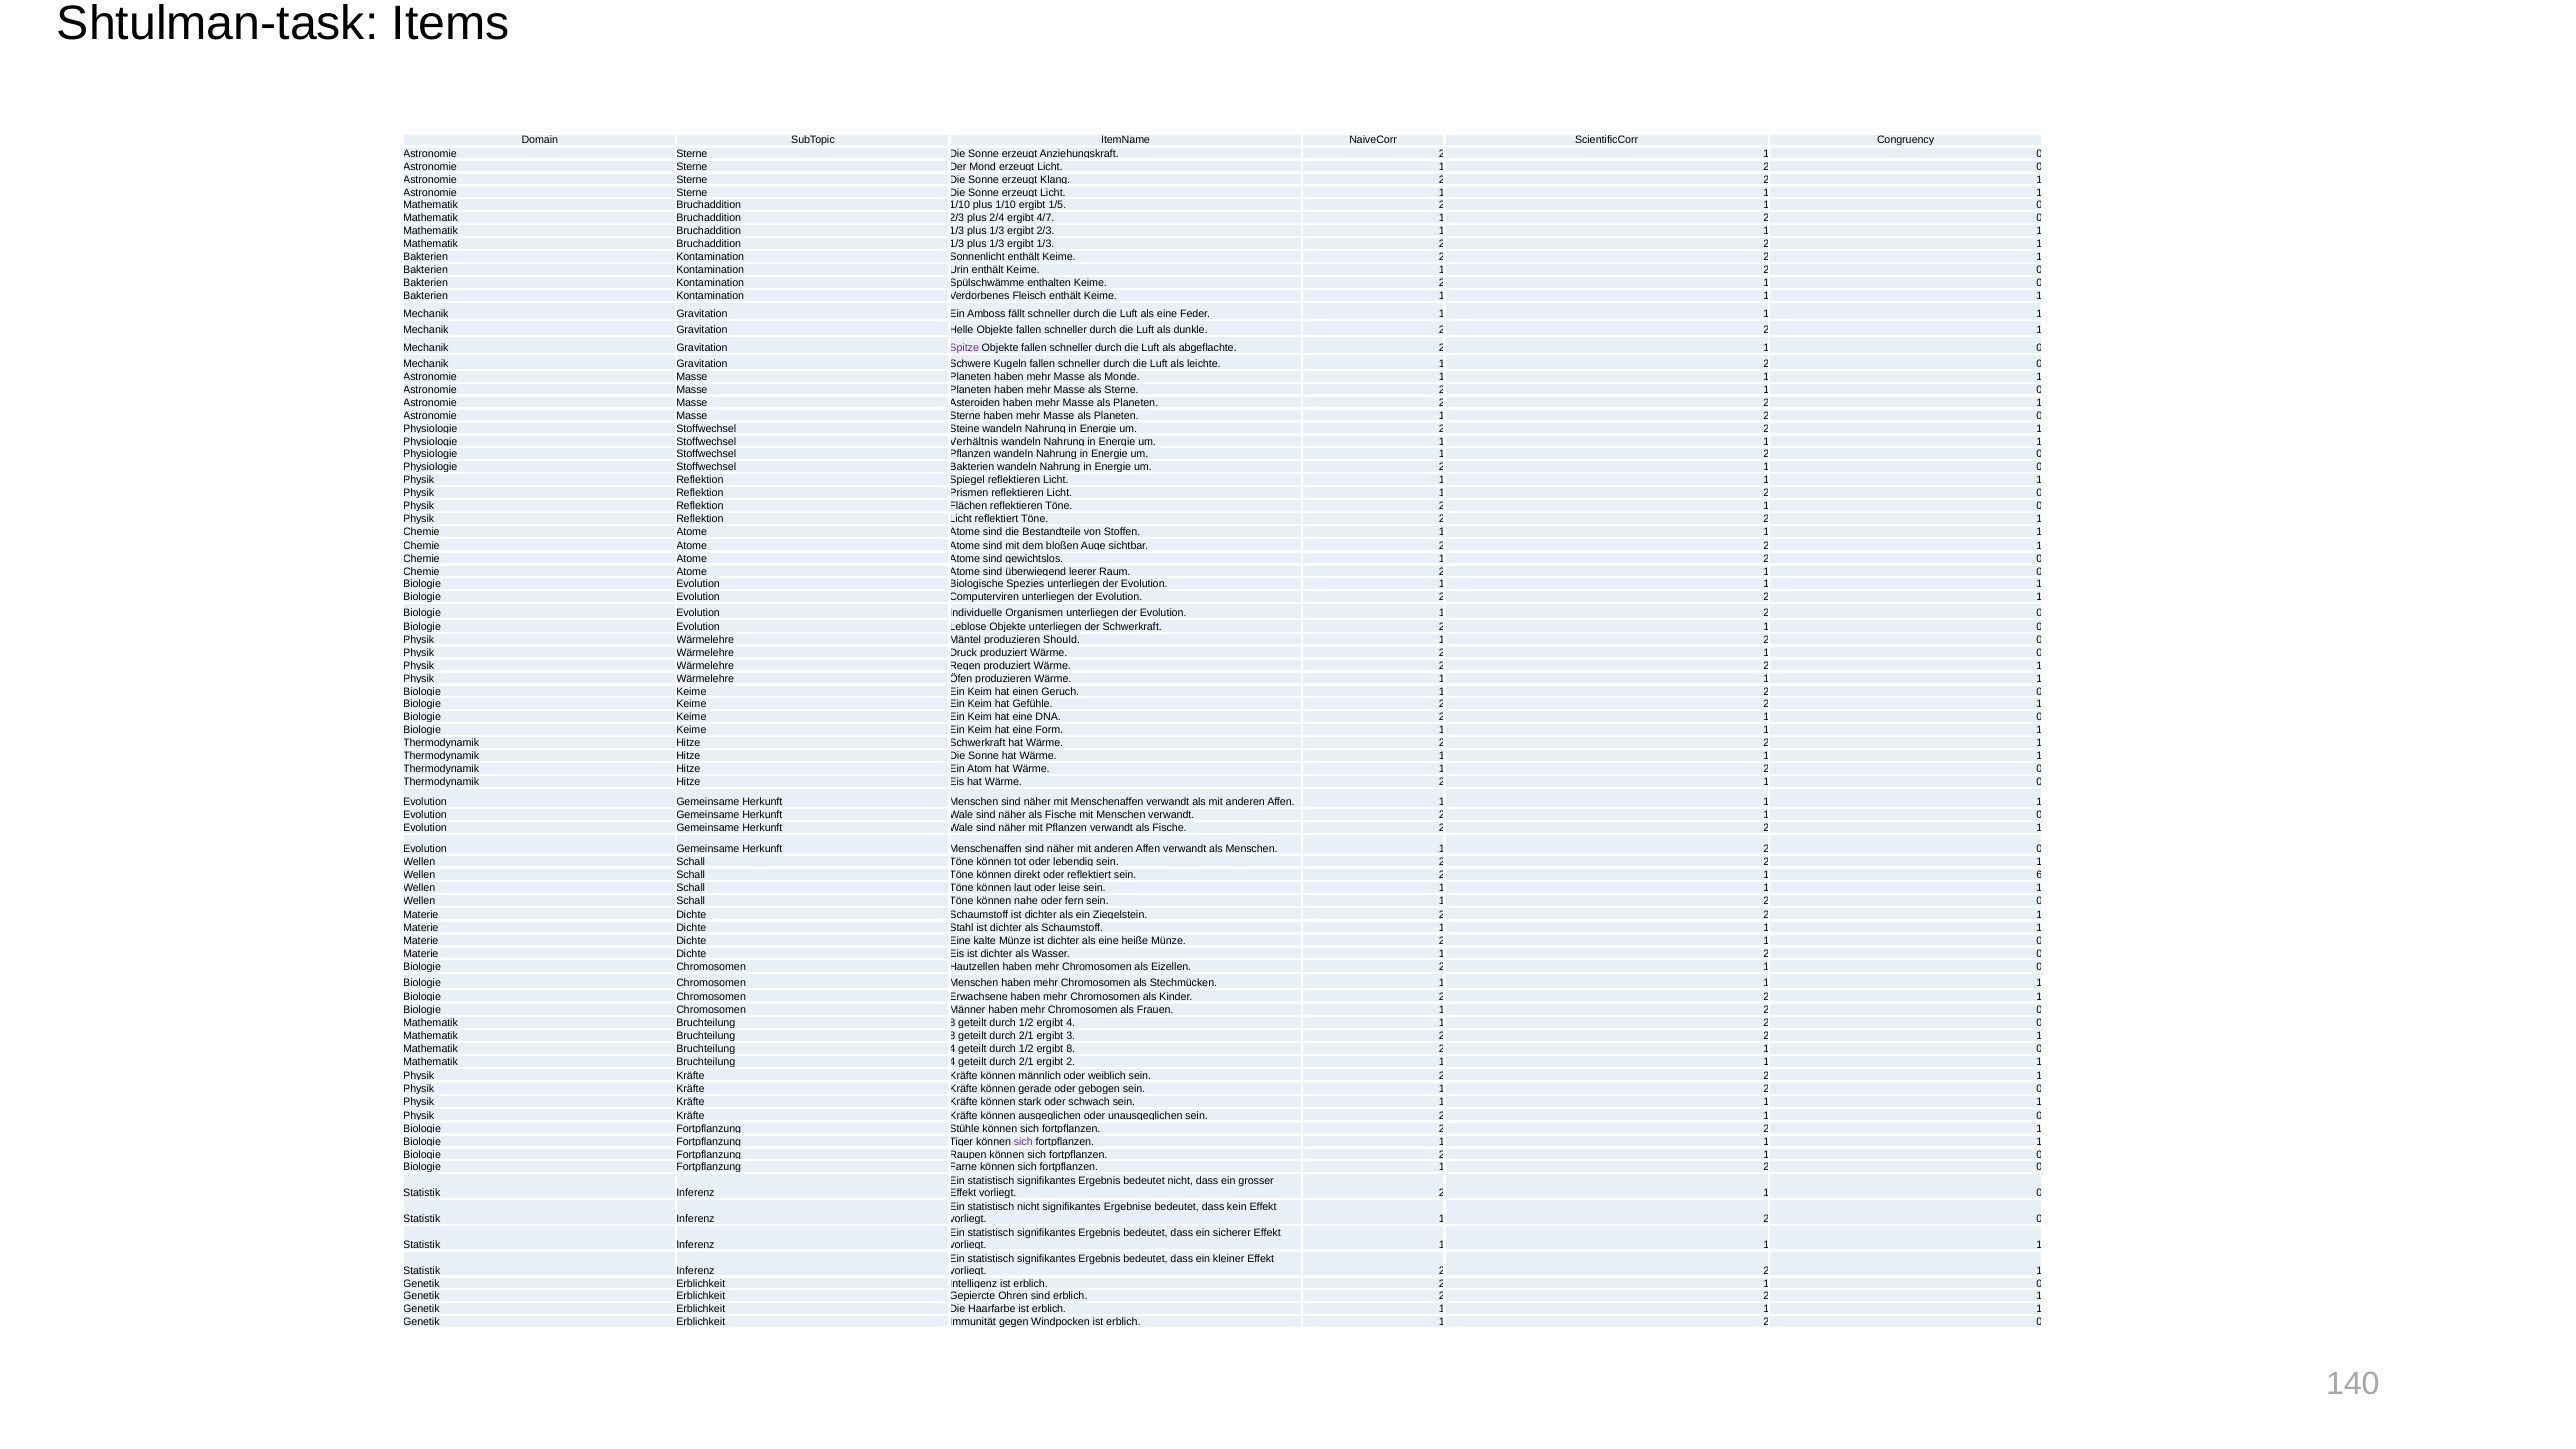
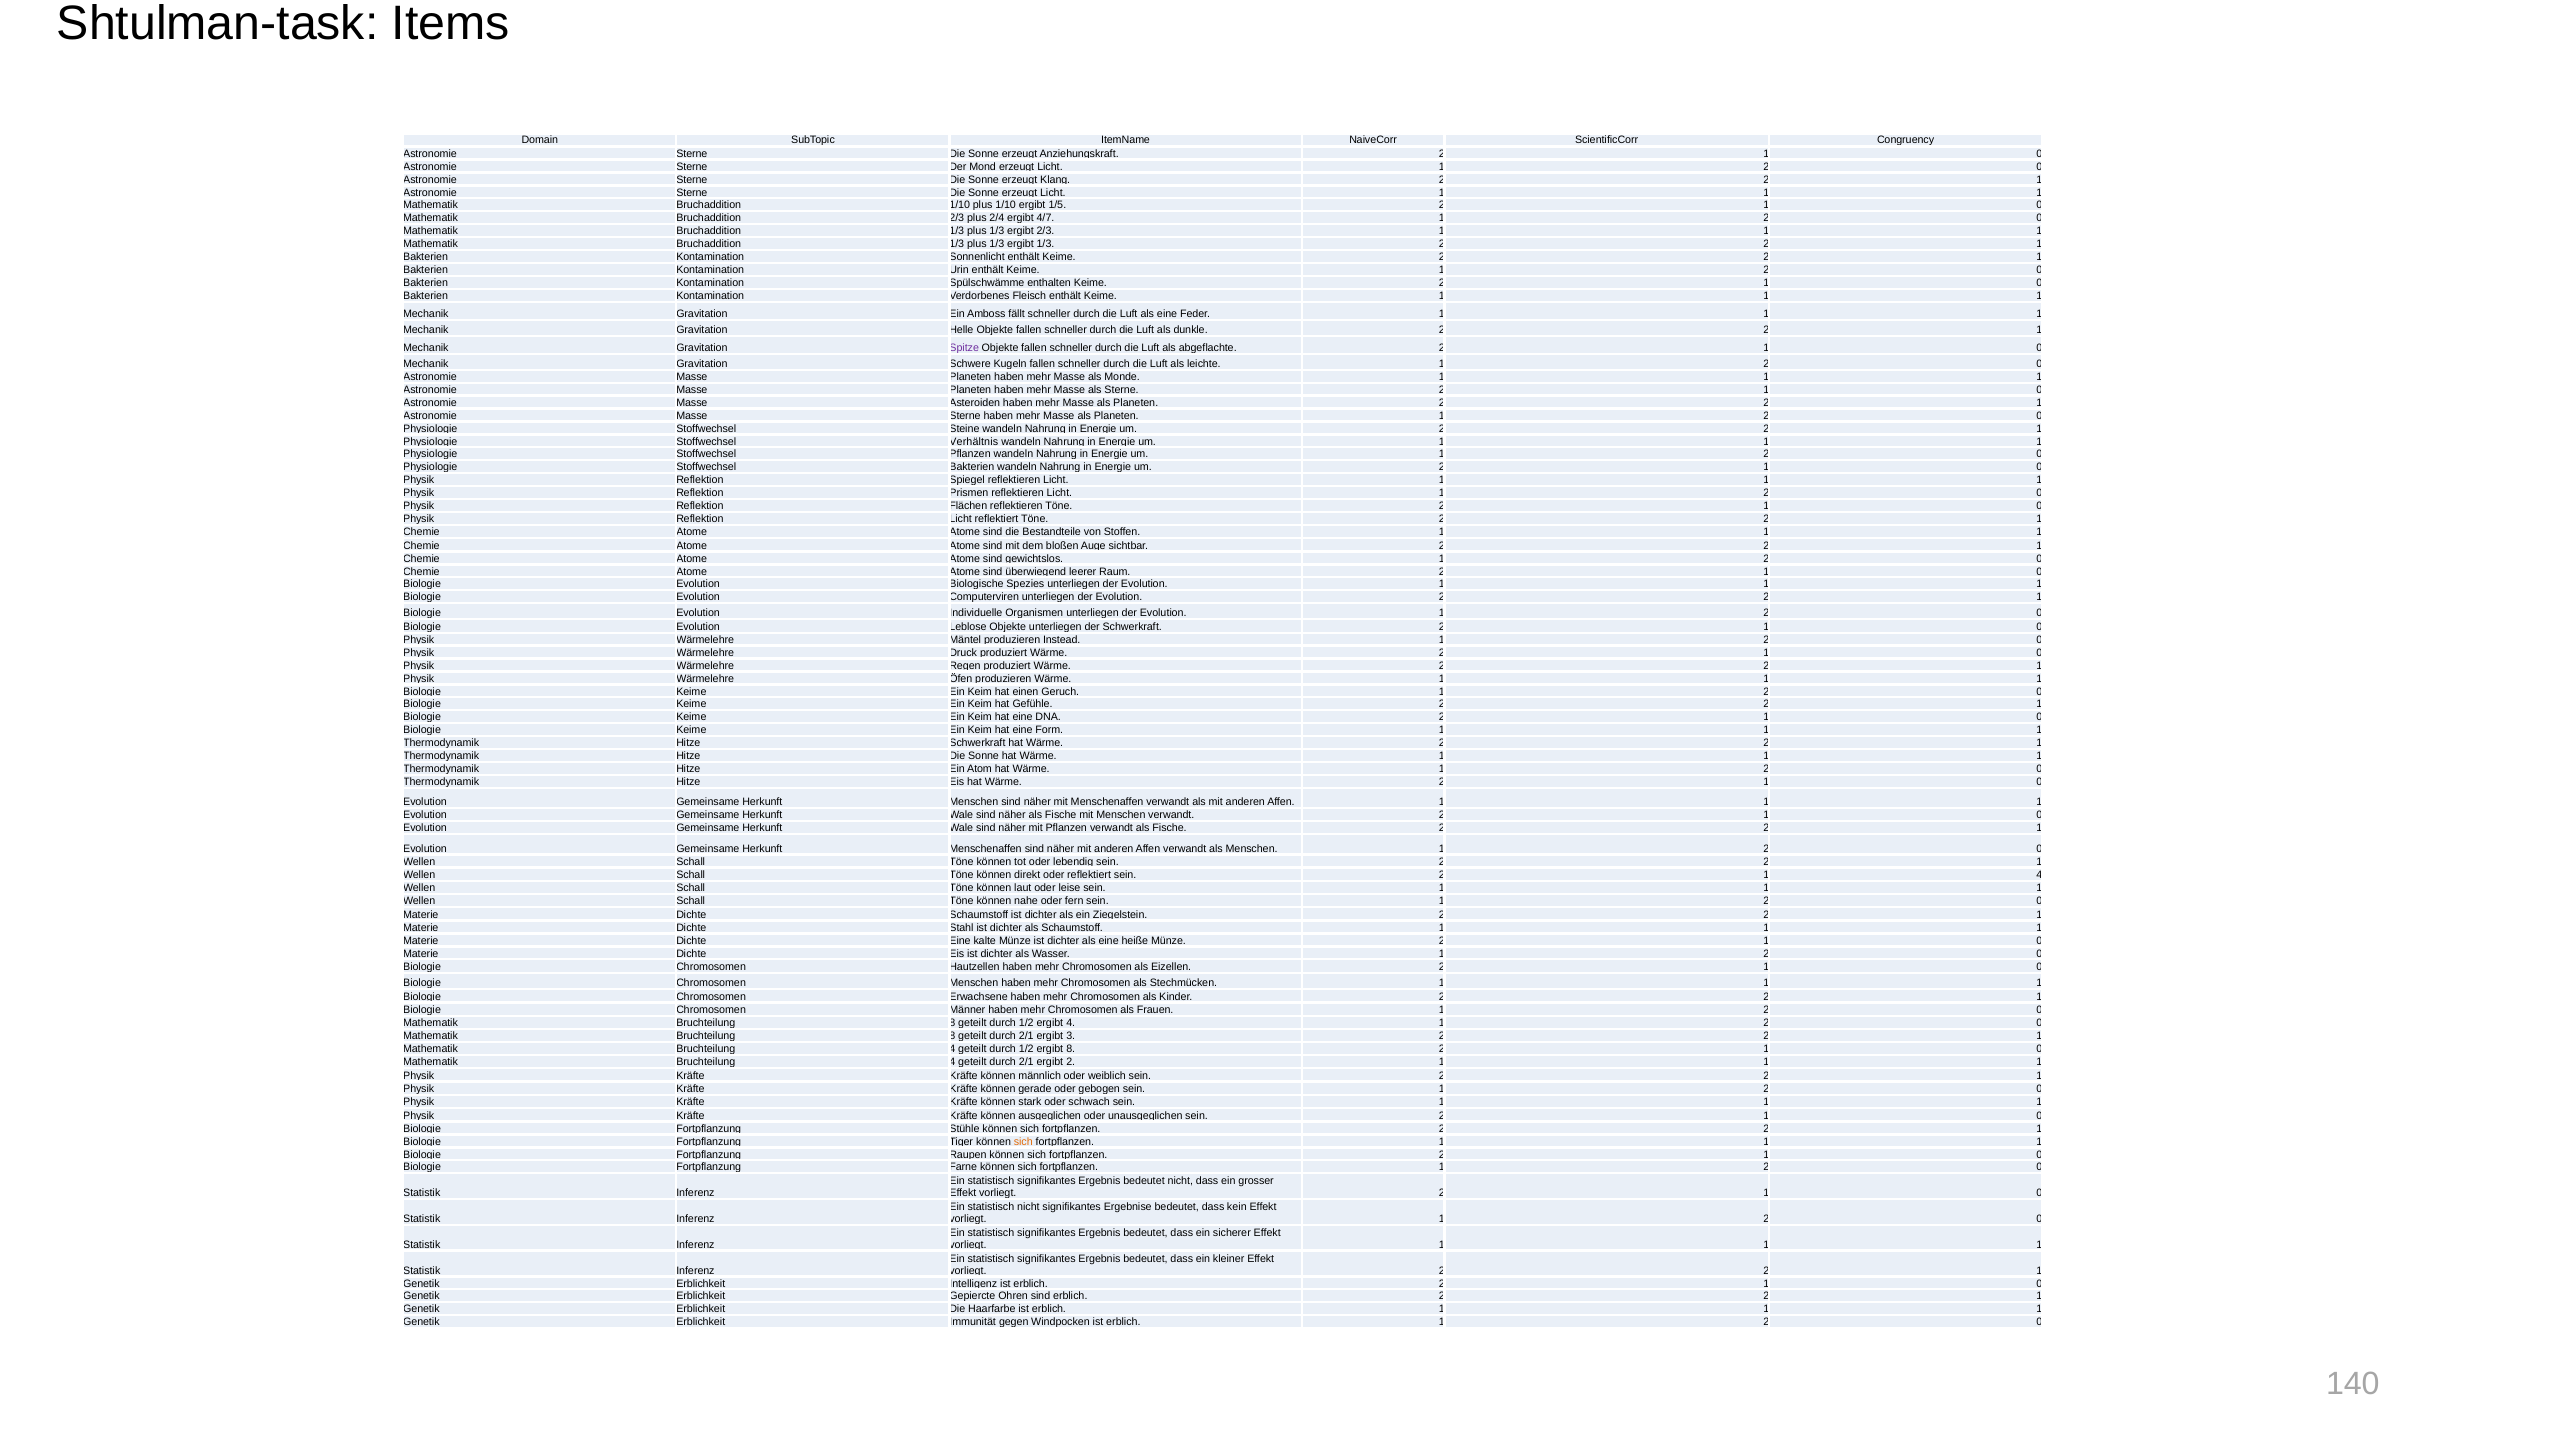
Should: Should -> Instead
1 6: 6 -> 4
sich at (1023, 1142) colour: purple -> orange
